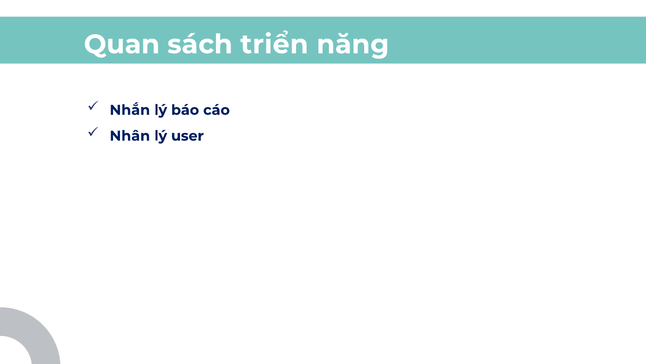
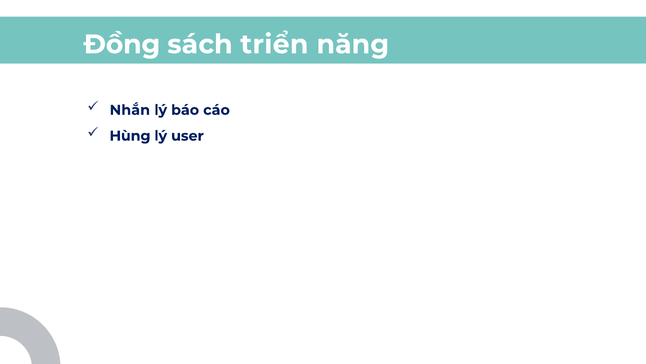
Quan: Quan -> Đồng
Nhân: Nhân -> Hùng
